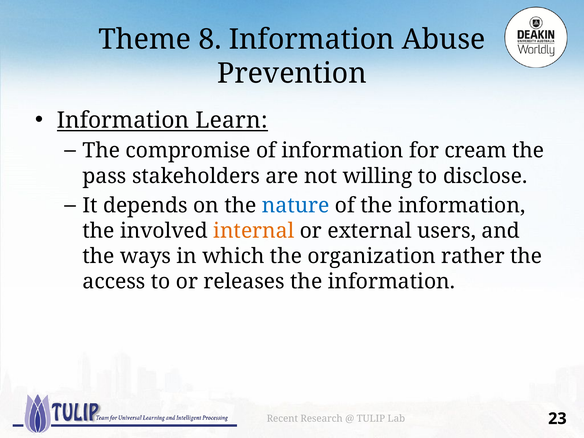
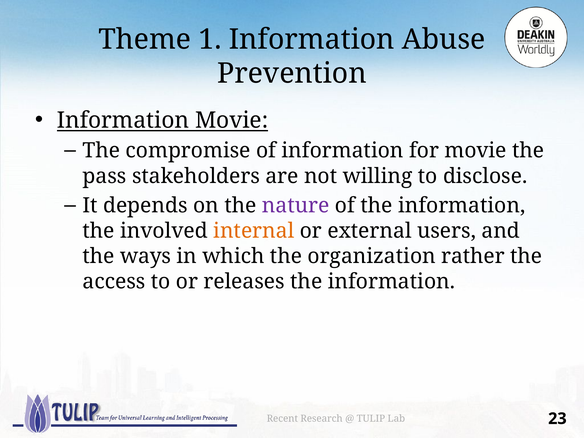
8: 8 -> 1
Information Learn: Learn -> Movie
for cream: cream -> movie
nature colour: blue -> purple
